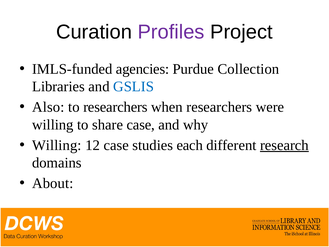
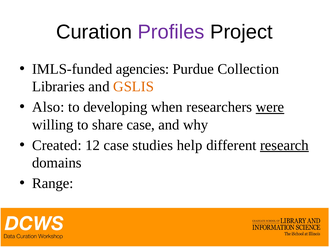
GSLIS colour: blue -> orange
to researchers: researchers -> developing
were underline: none -> present
Willing at (57, 145): Willing -> Created
each: each -> help
About: About -> Range
